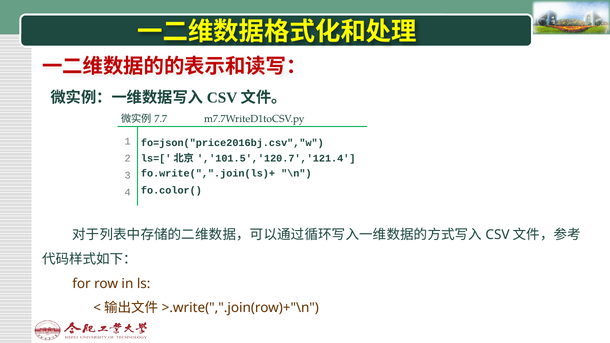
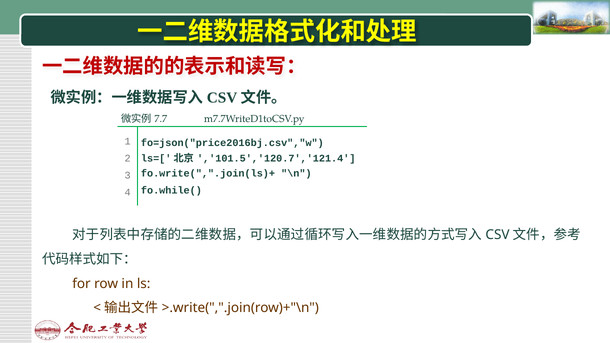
fo.color(: fo.color( -> fo.while(
